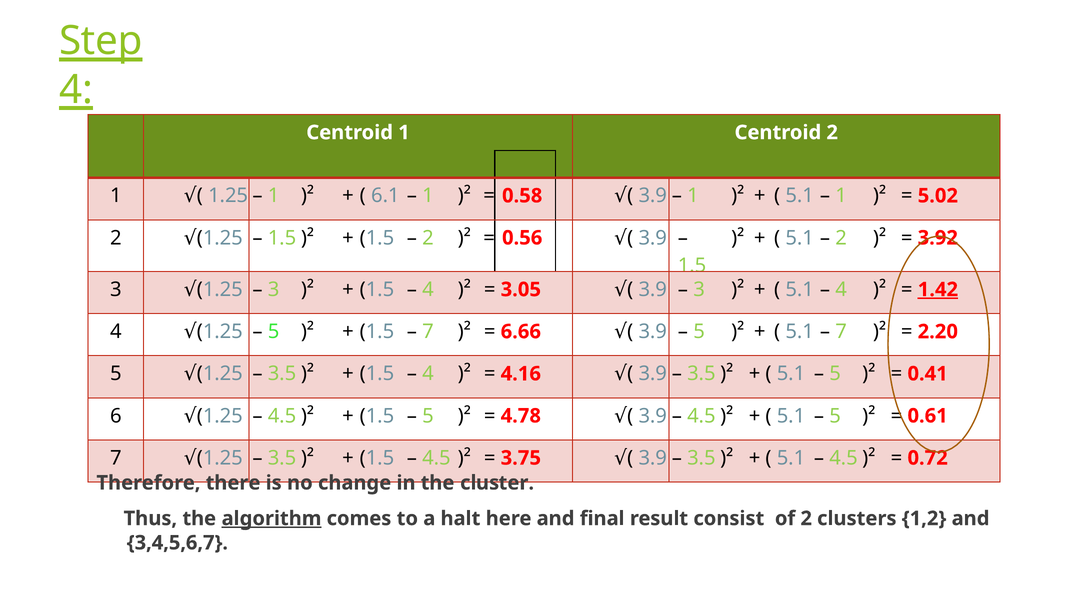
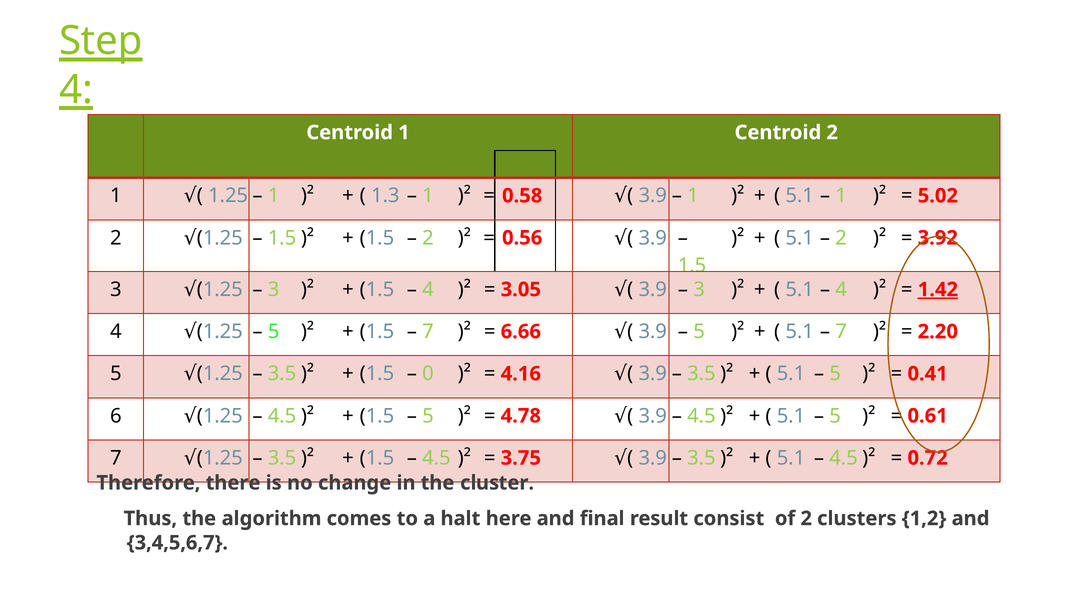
6.1: 6.1 -> 1.3
4 at (428, 374): 4 -> 0
algorithm underline: present -> none
